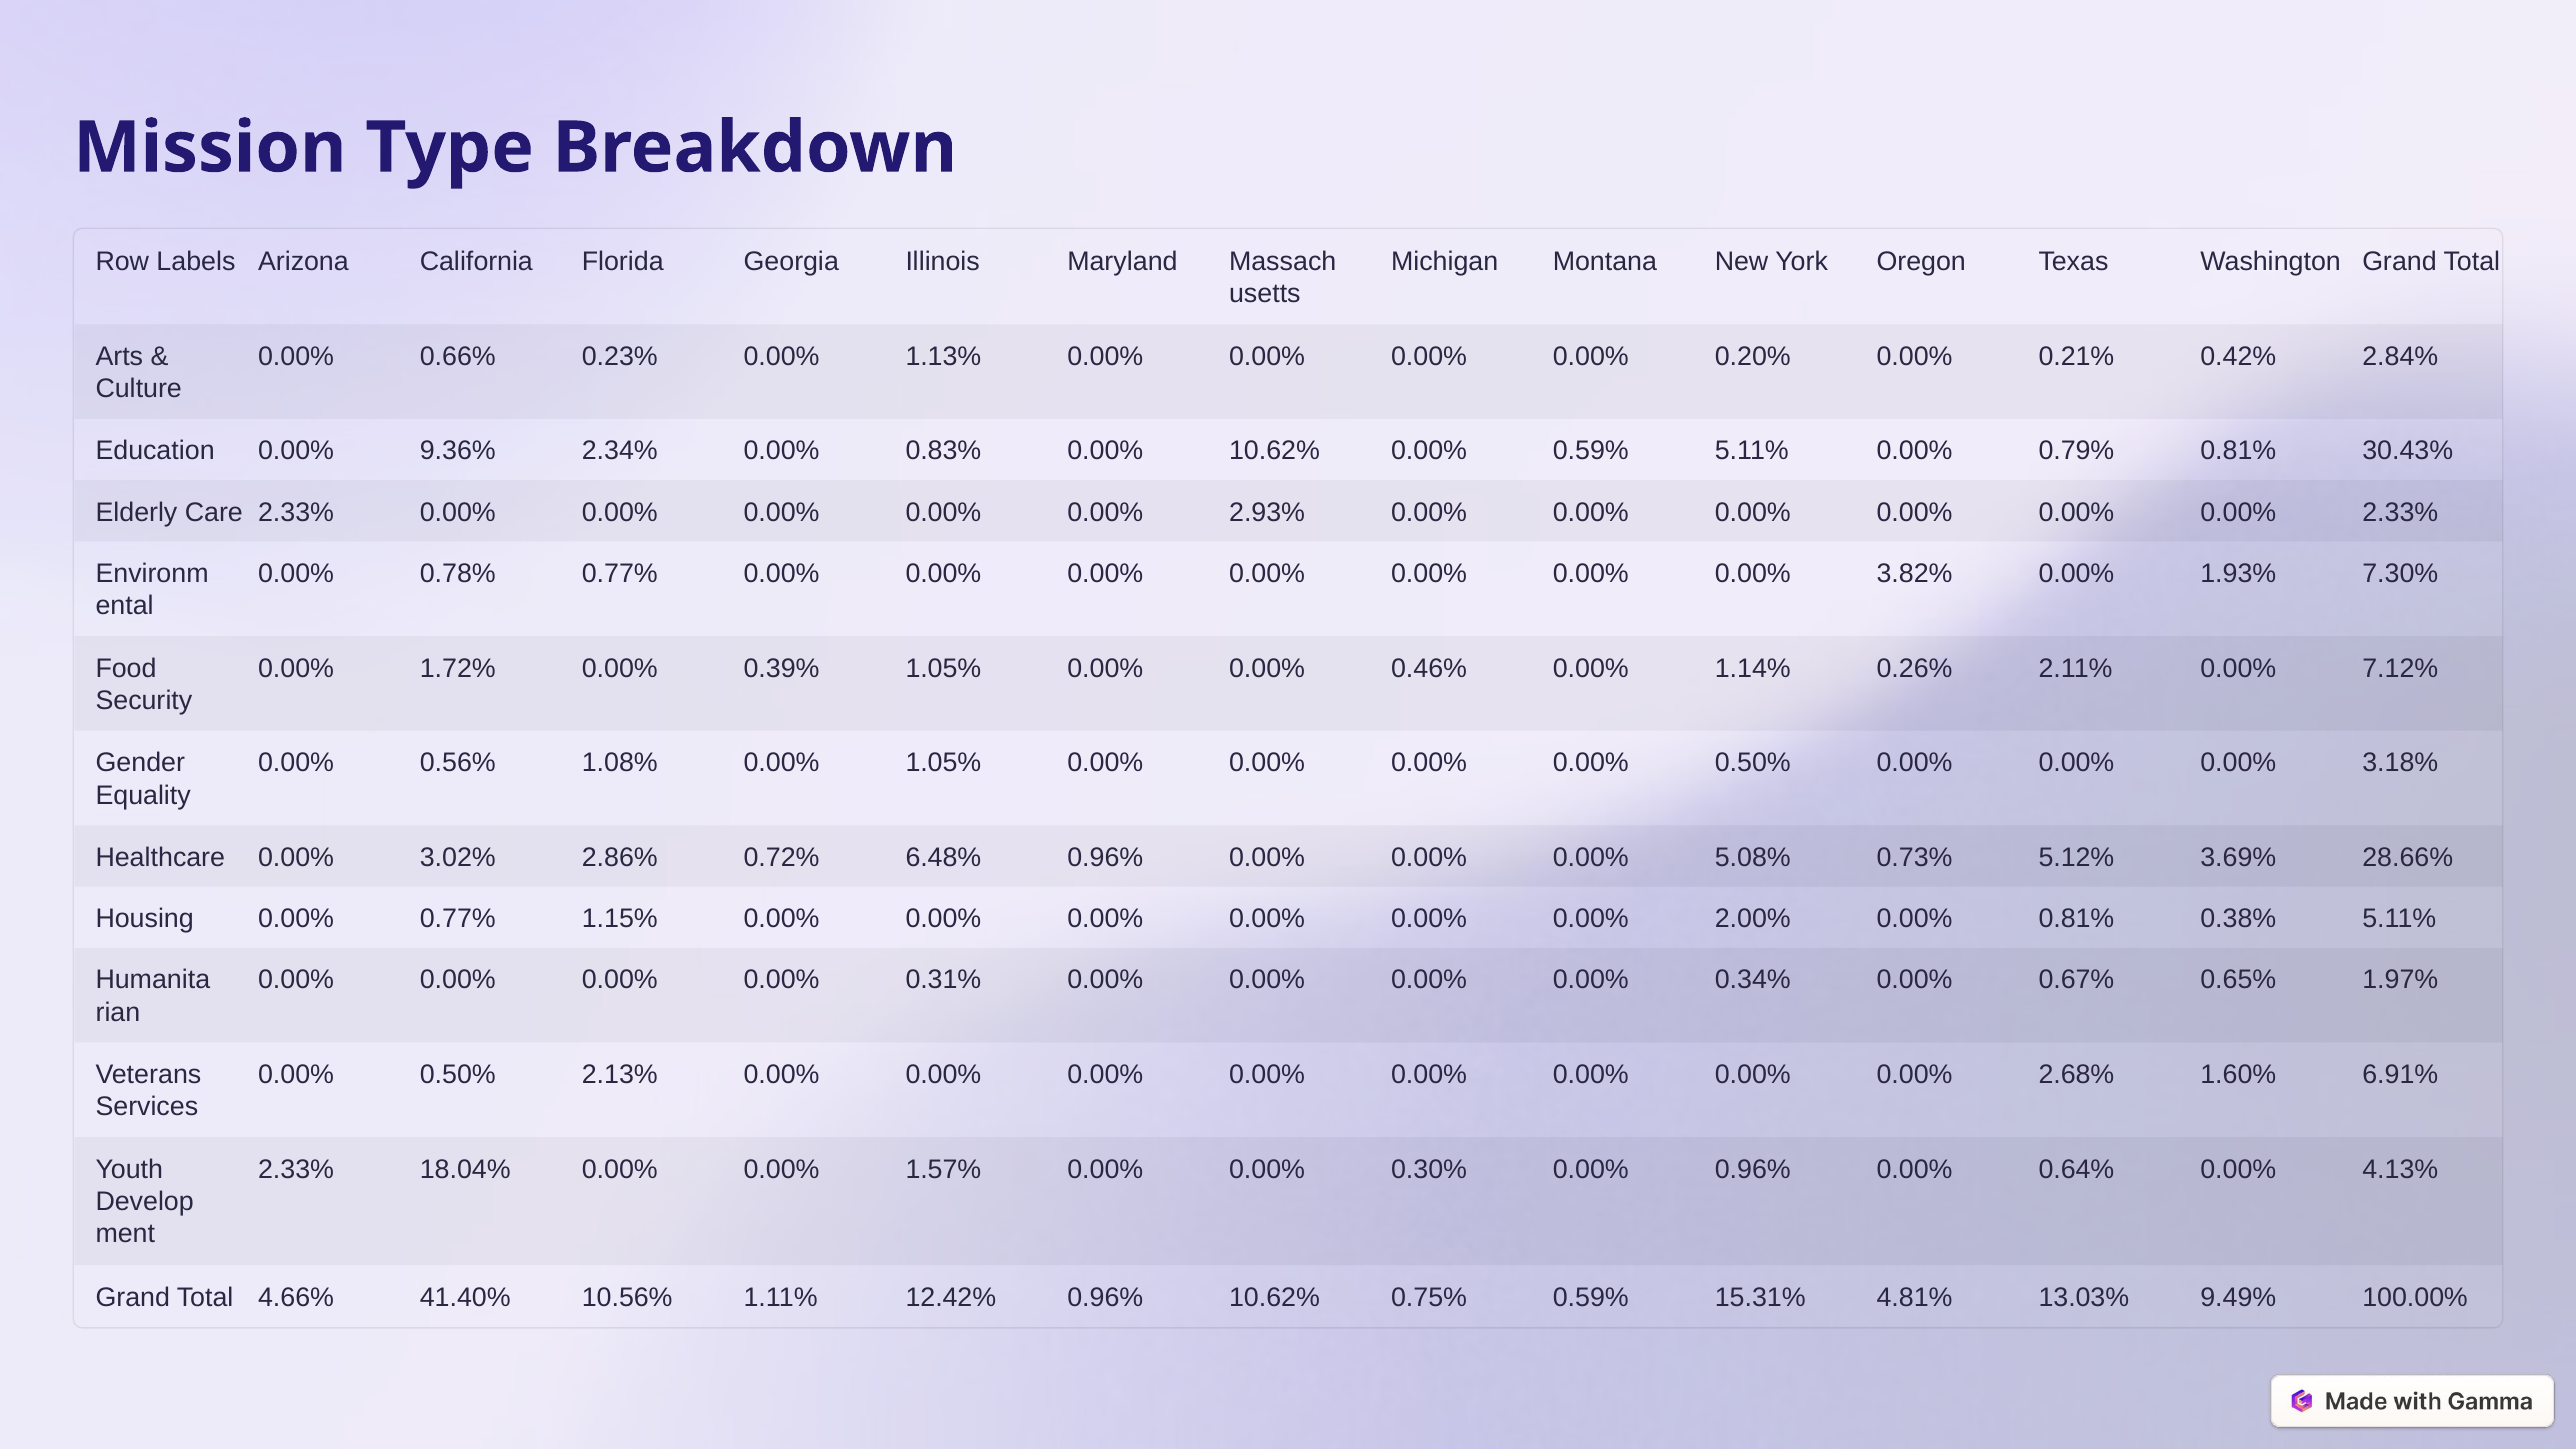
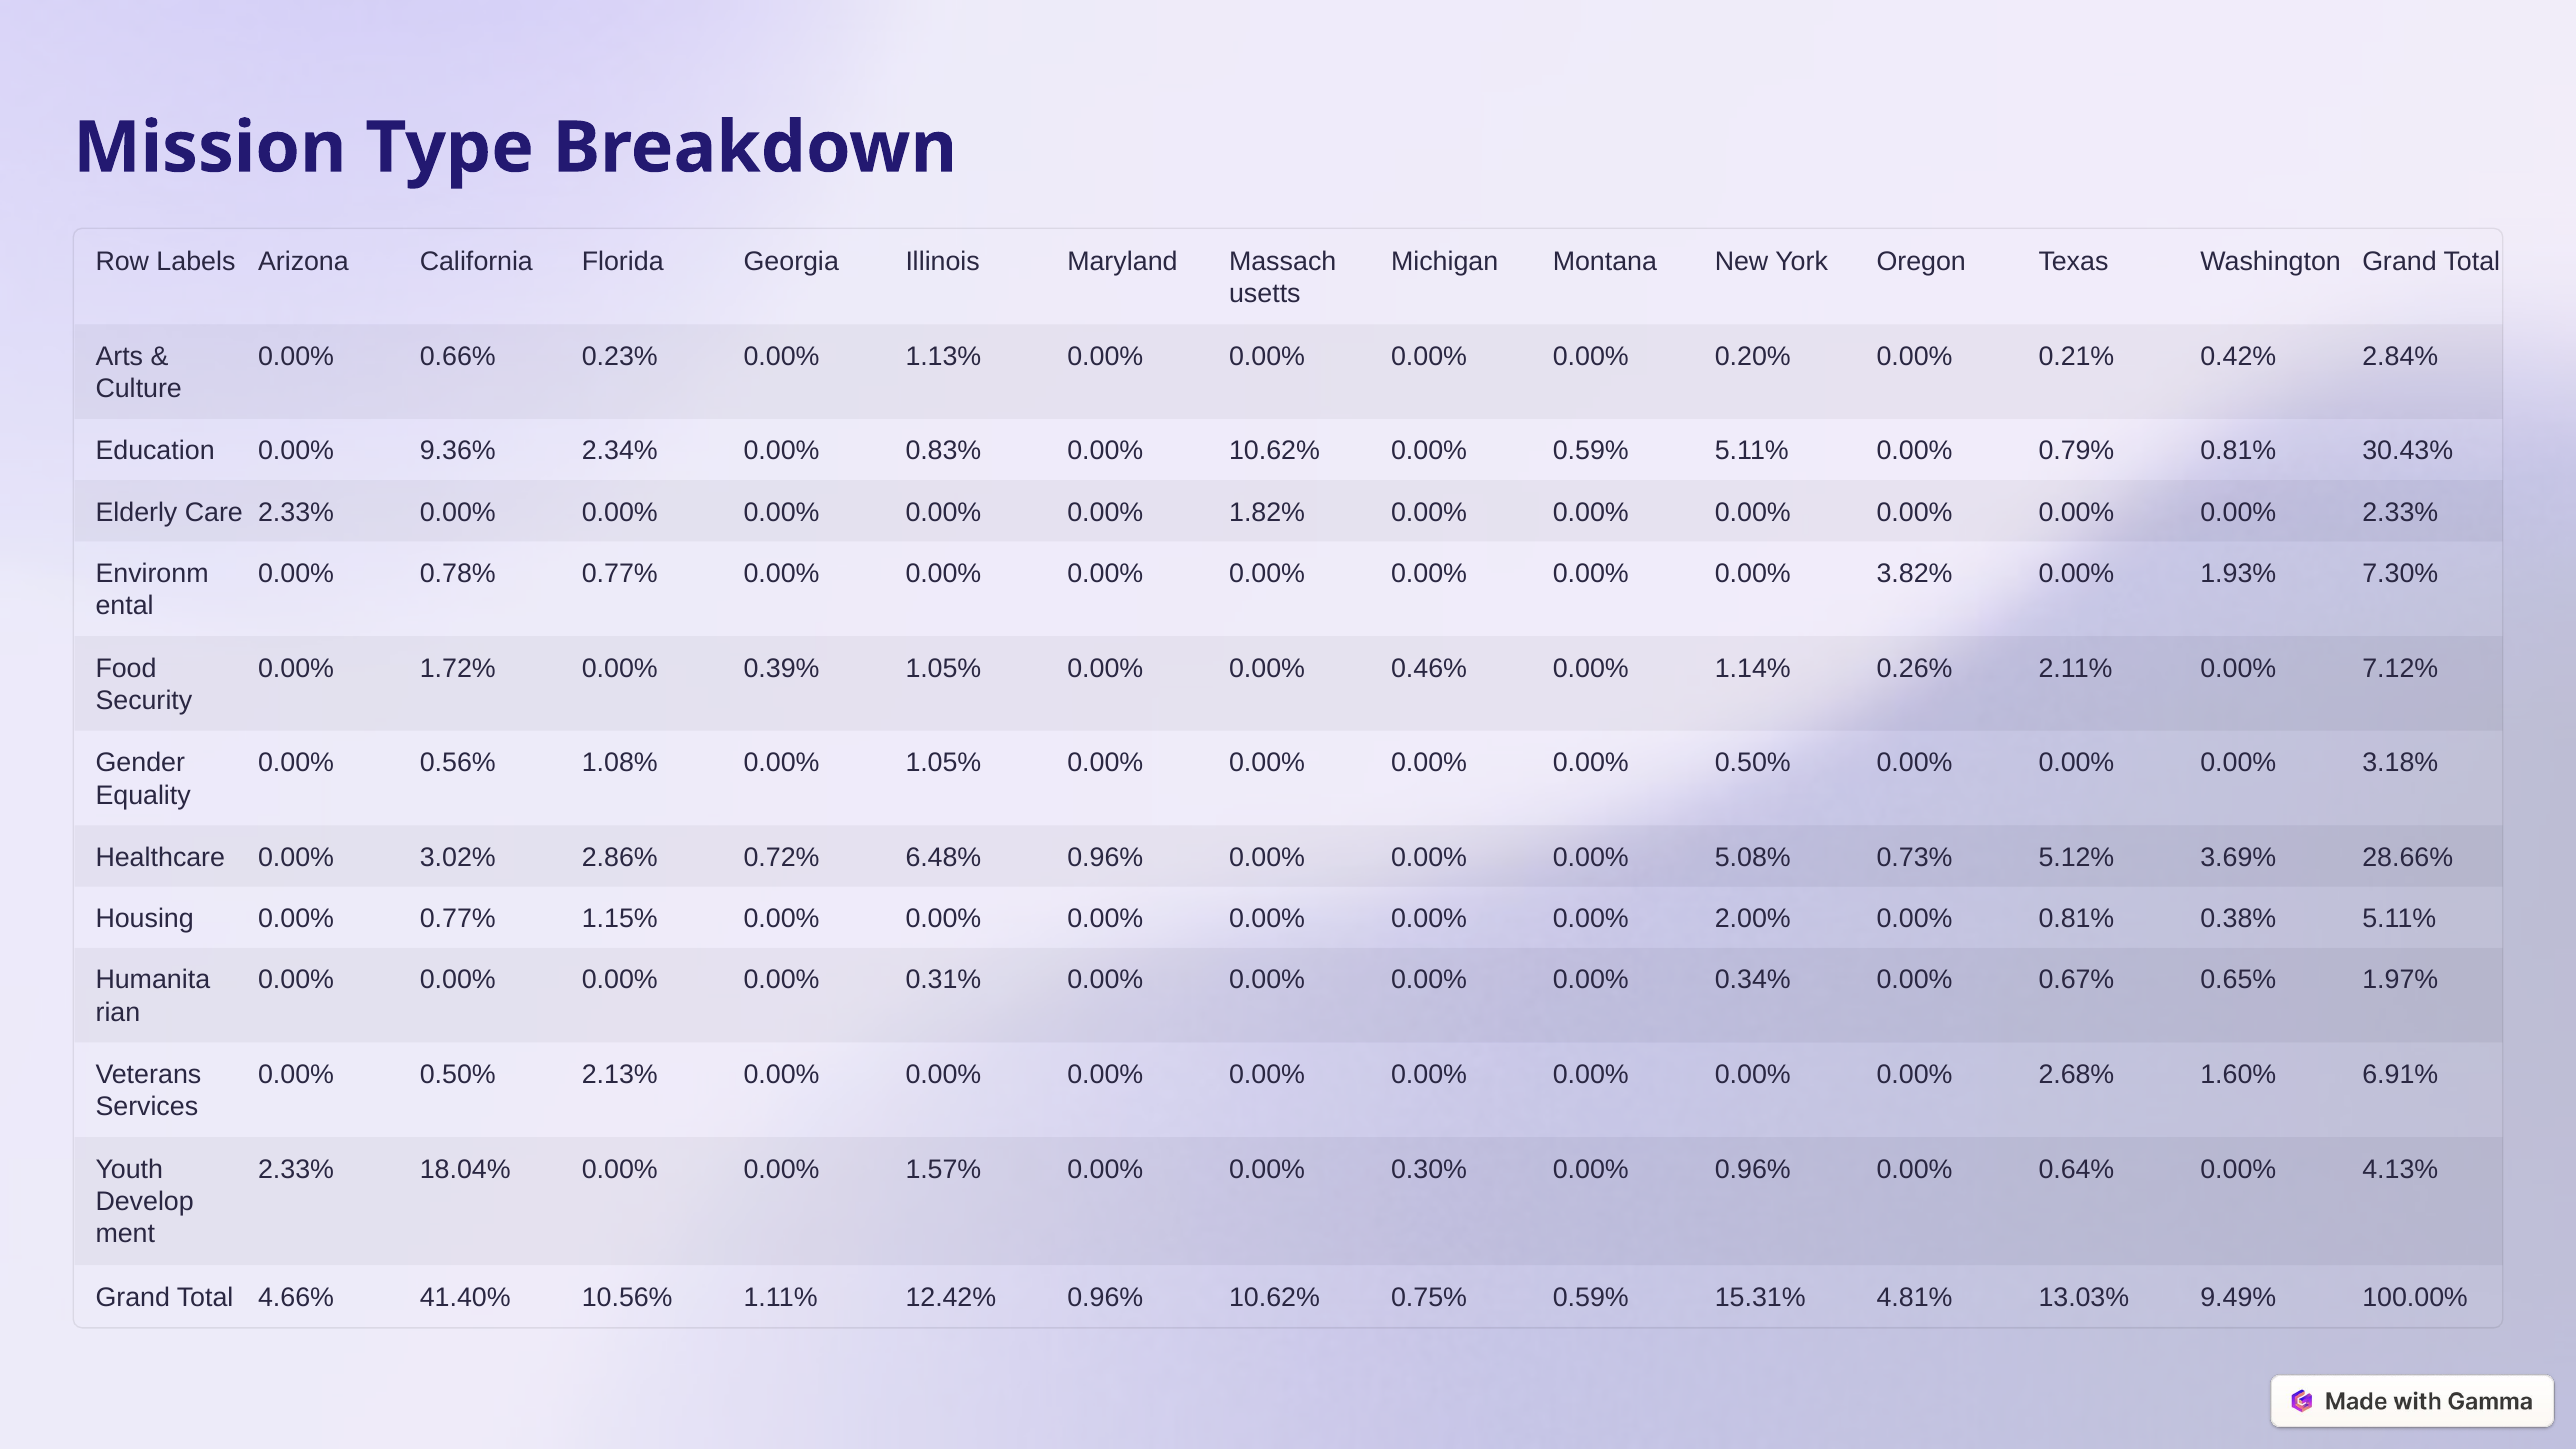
2.93%: 2.93% -> 1.82%
